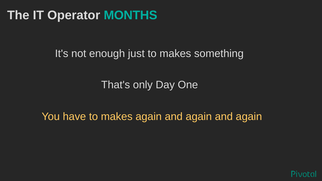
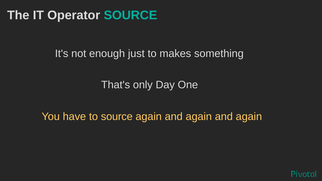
Operator MONTHS: MONTHS -> SOURCE
have to makes: makes -> source
